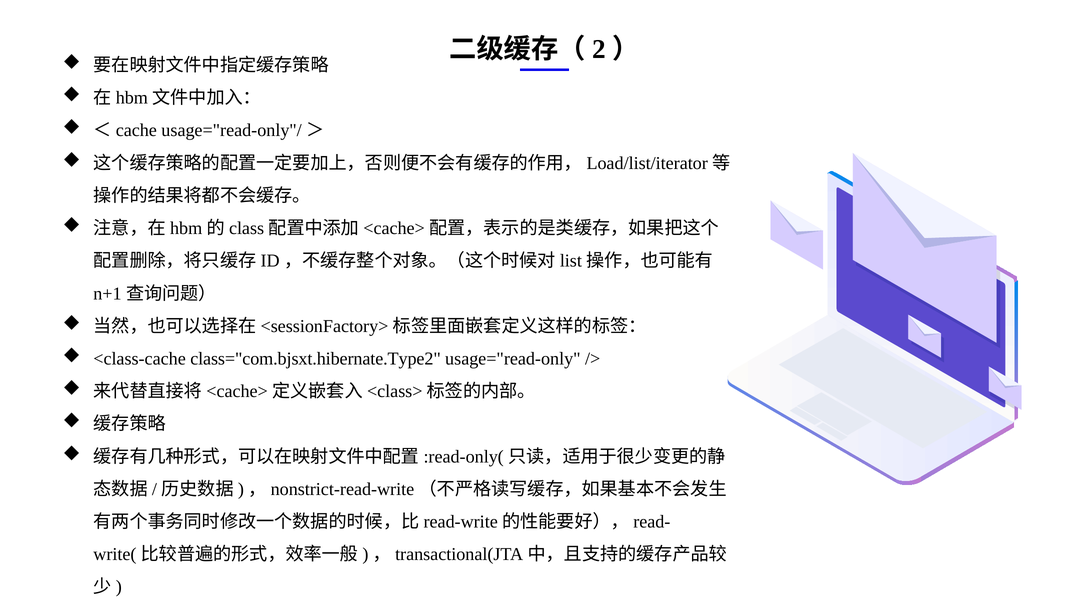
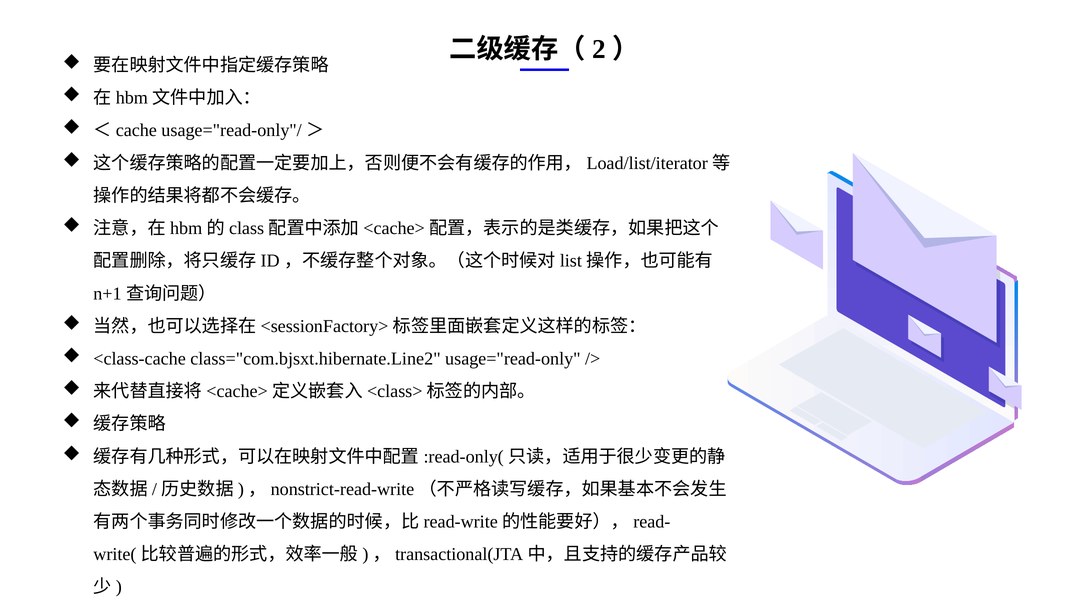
class="com.bjsxt.hibernate.Type2: class="com.bjsxt.hibernate.Type2 -> class="com.bjsxt.hibernate.Line2
